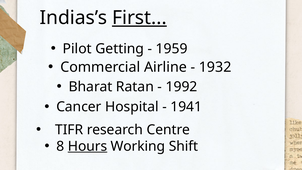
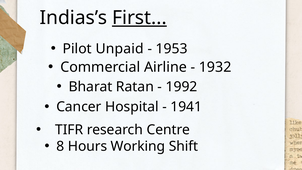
Getting: Getting -> Unpaid
1959: 1959 -> 1953
Hours underline: present -> none
